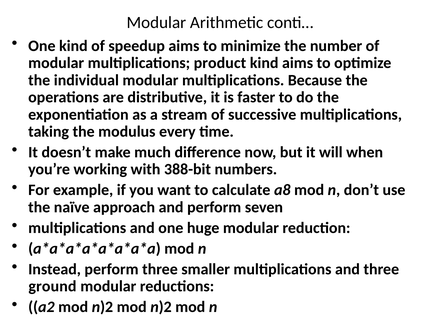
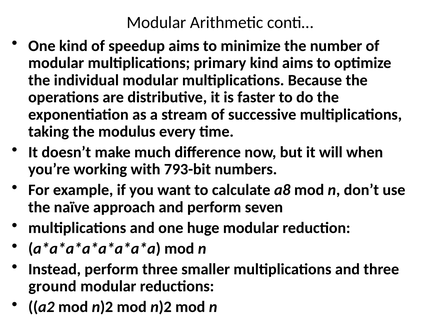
product: product -> primary
388-bit: 388-bit -> 793-bit
